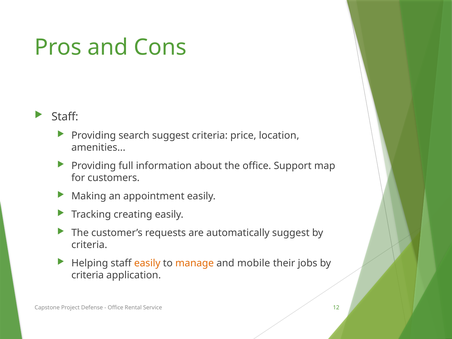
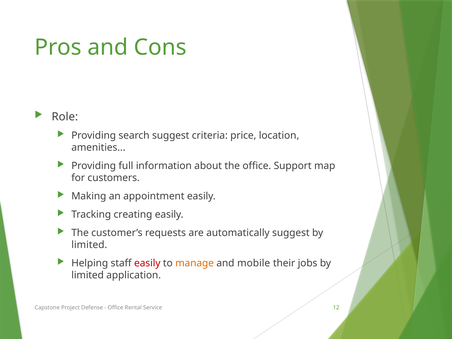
Staff at (65, 117): Staff -> Role
criteria at (89, 245): criteria -> limited
easily at (147, 263) colour: orange -> red
criteria at (88, 275): criteria -> limited
